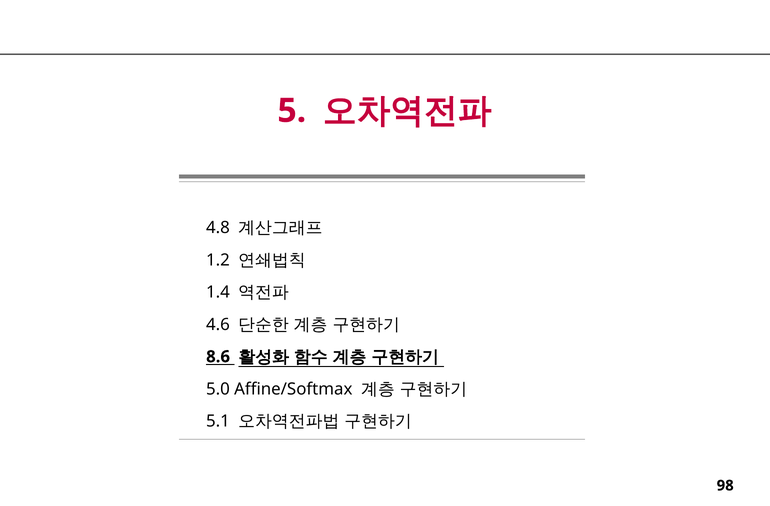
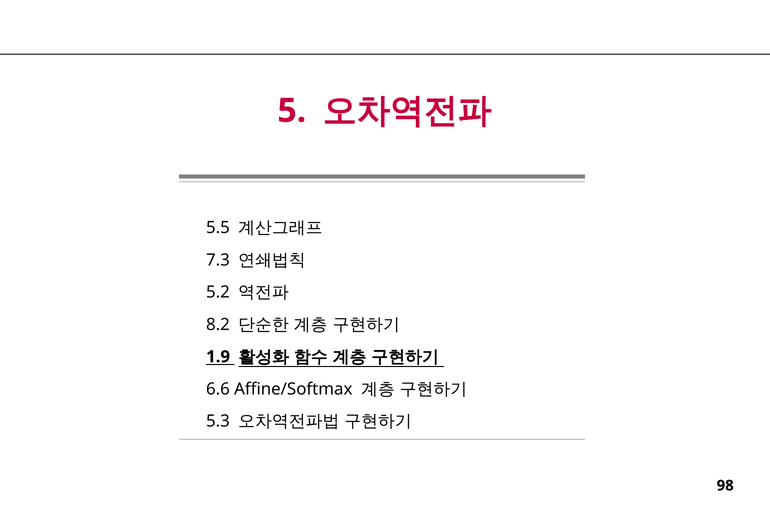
4.8: 4.8 -> 5.5
1.2: 1.2 -> 7.3
1.4: 1.4 -> 5.2
4.6: 4.6 -> 8.2
8.6: 8.6 -> 1.9
5.0: 5.0 -> 6.6
5.1: 5.1 -> 5.3
